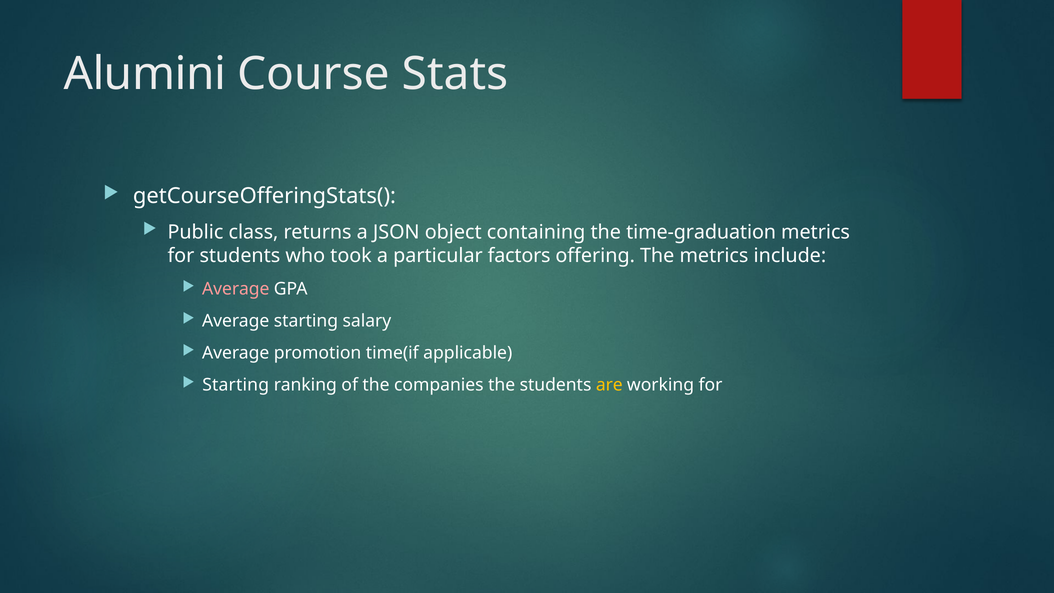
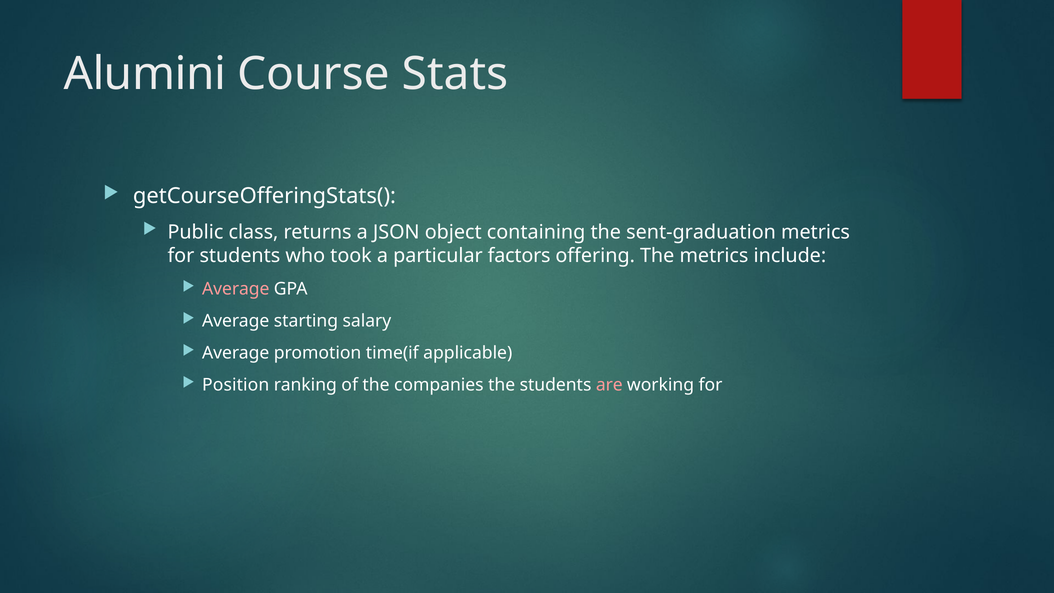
time-graduation: time-graduation -> sent-graduation
Starting at (236, 385): Starting -> Position
are colour: yellow -> pink
